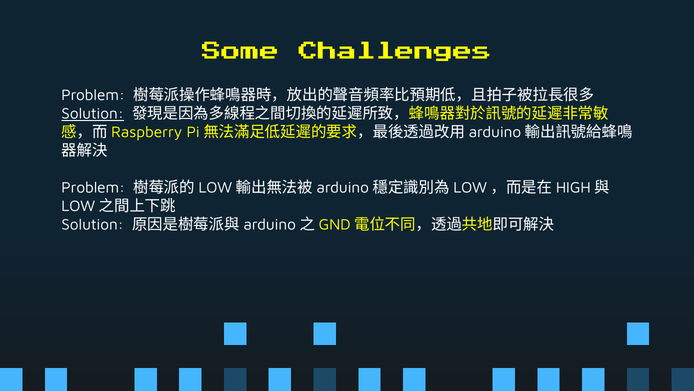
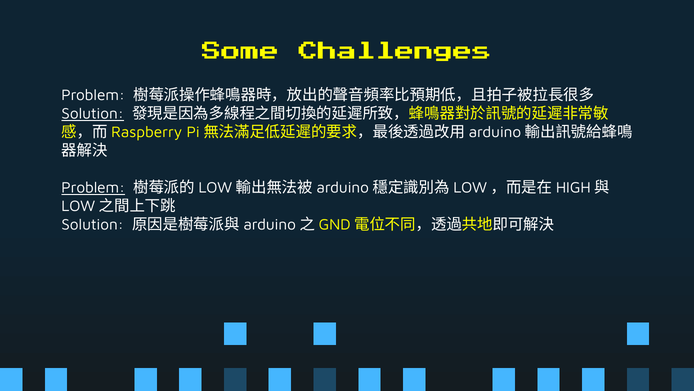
Problem at (93, 188) underline: none -> present
